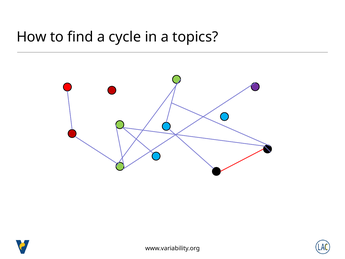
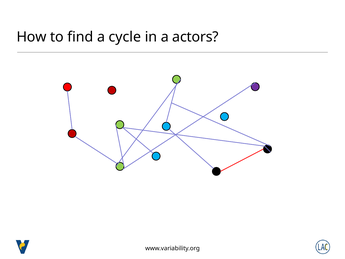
topics: topics -> actors
